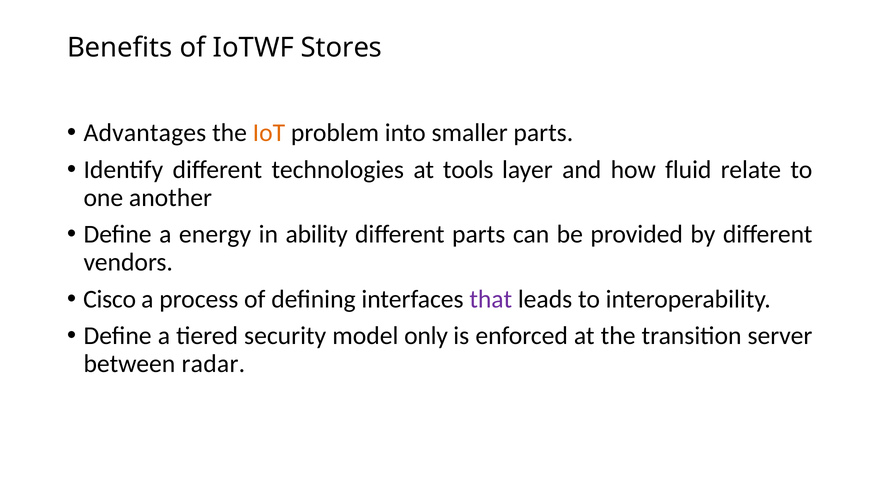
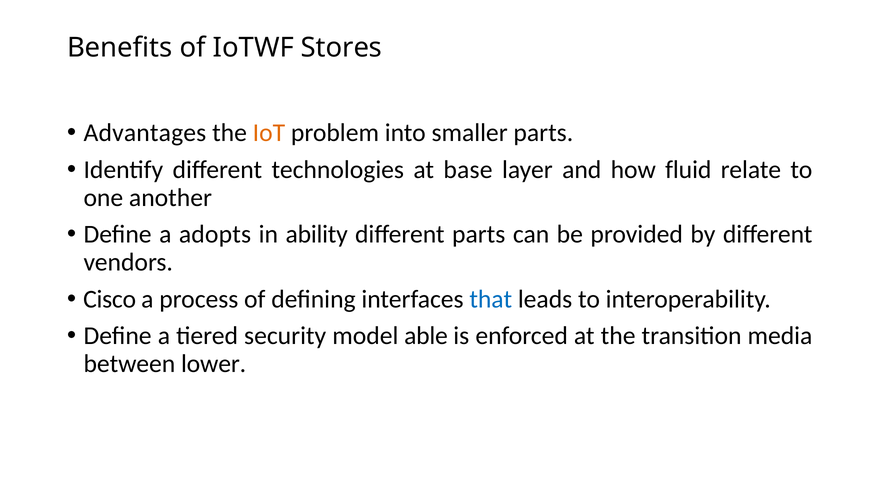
tools: tools -> base
energy: energy -> adopts
that colour: purple -> blue
only: only -> able
server: server -> media
radar: radar -> lower
